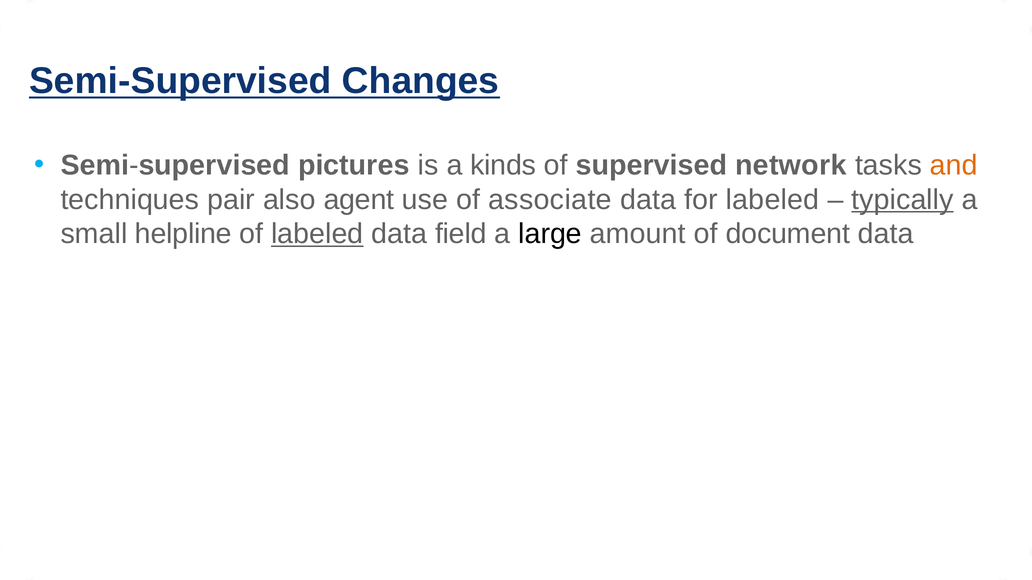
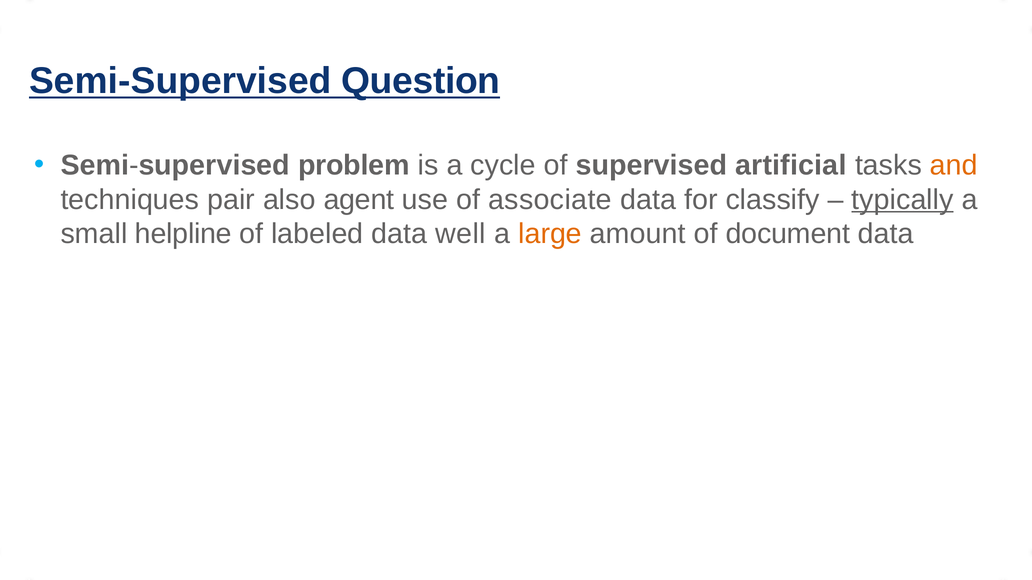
Changes: Changes -> Question
pictures: pictures -> problem
kinds: kinds -> cycle
network: network -> artificial
for labeled: labeled -> classify
labeled at (317, 234) underline: present -> none
field: field -> well
large colour: black -> orange
